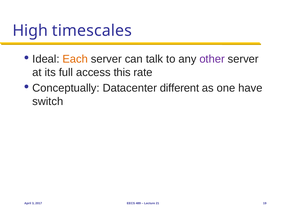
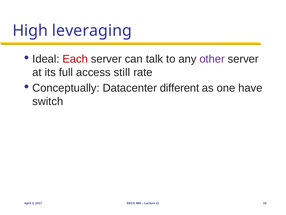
timescales: timescales -> leveraging
Each colour: orange -> red
this: this -> still
